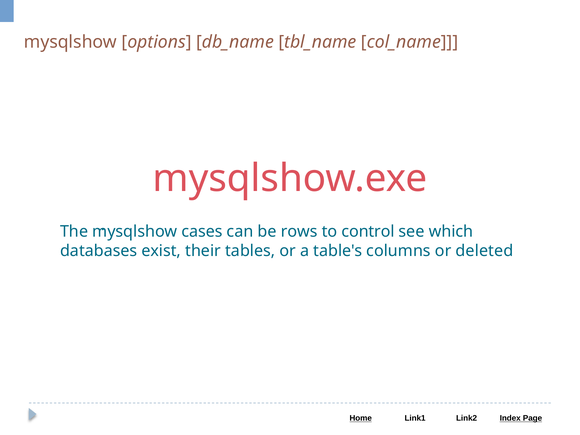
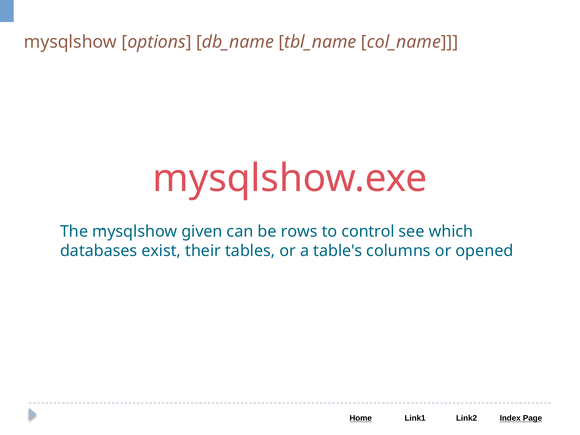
cases: cases -> given
deleted: deleted -> opened
